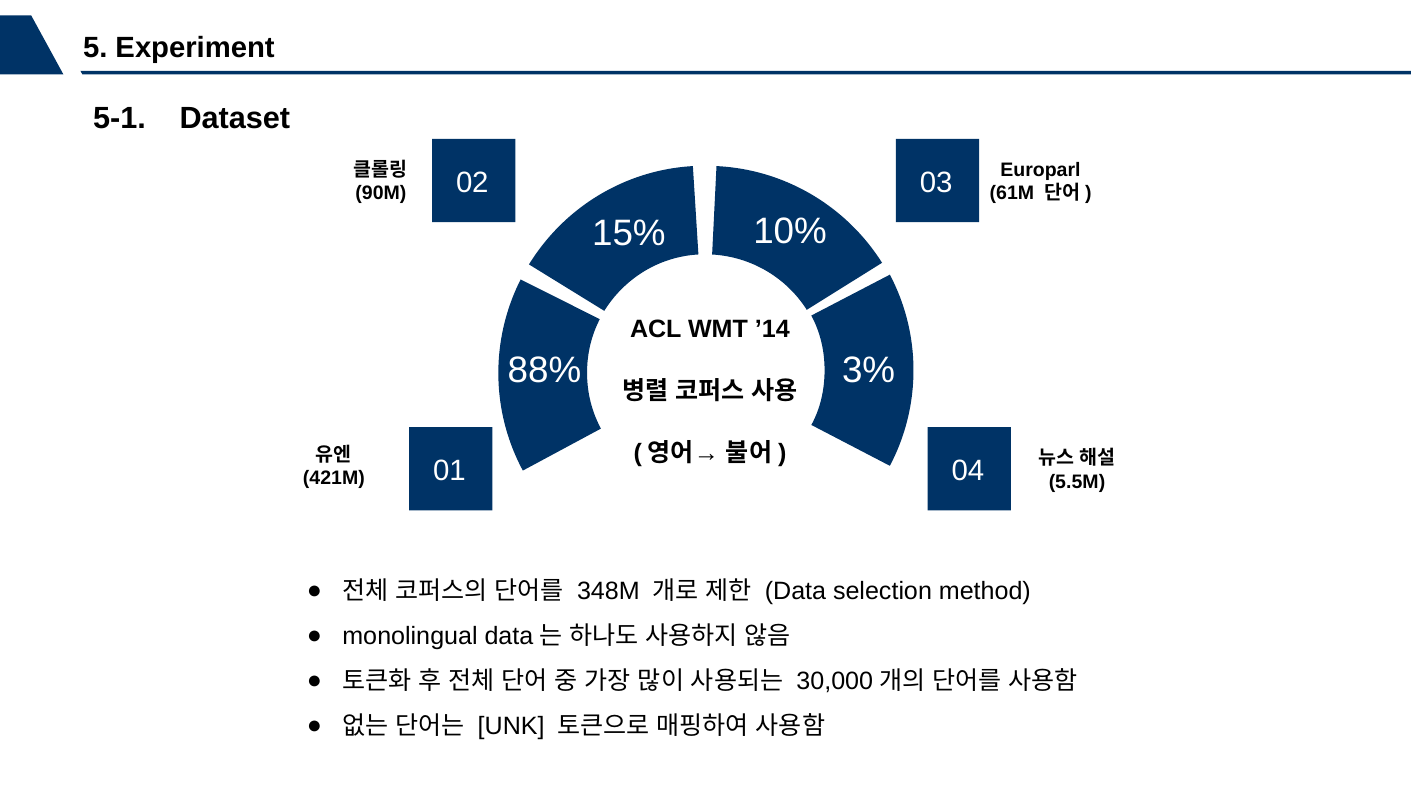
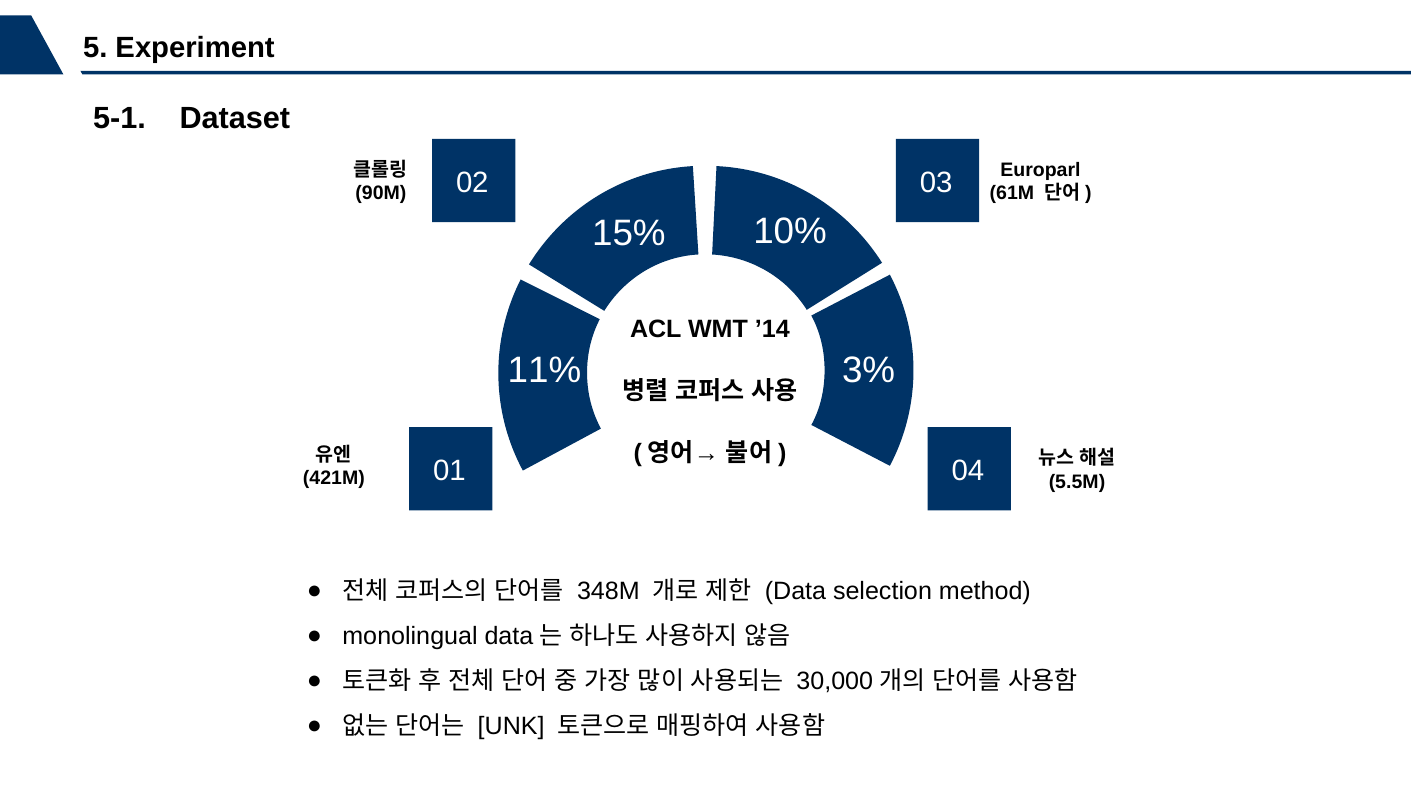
88%: 88% -> 11%
